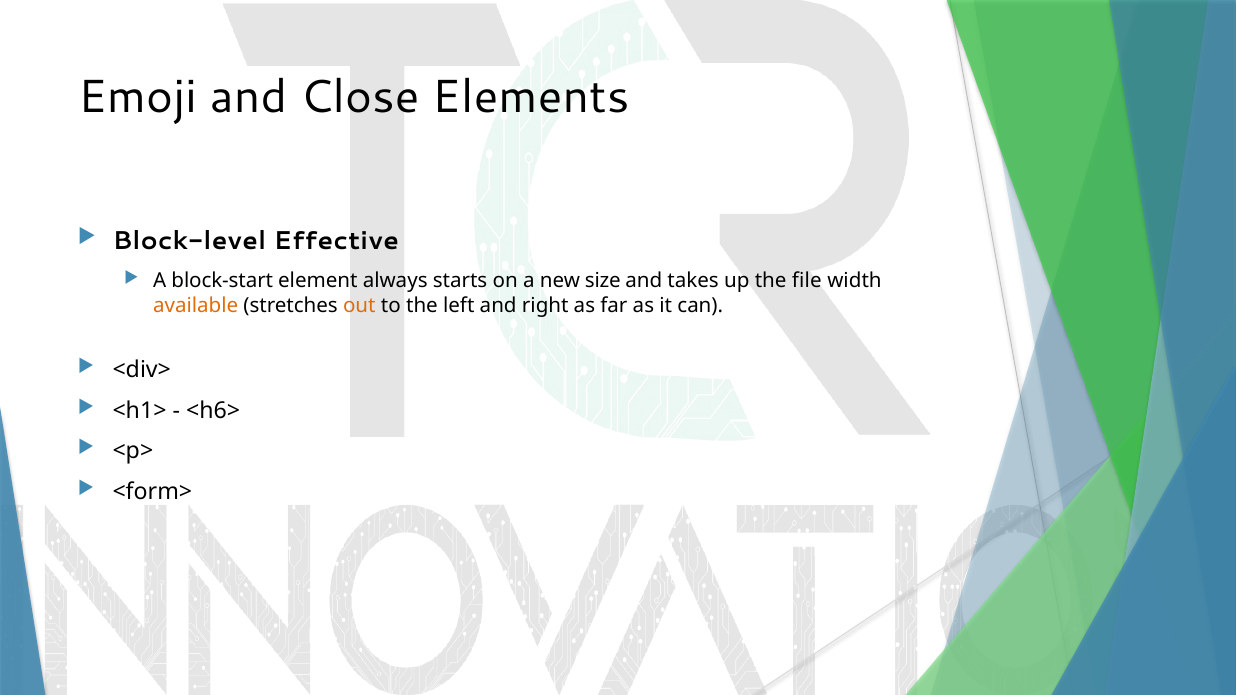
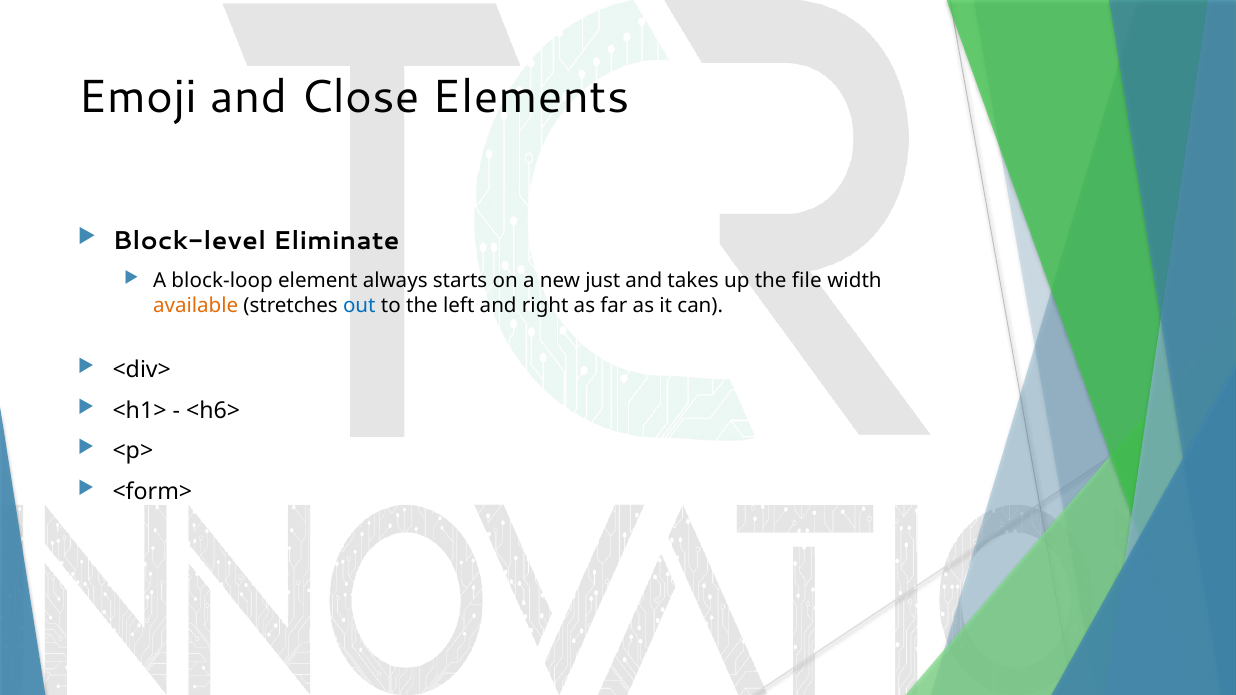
Effective: Effective -> Eliminate
block-start: block-start -> block-loop
size: size -> just
out colour: orange -> blue
